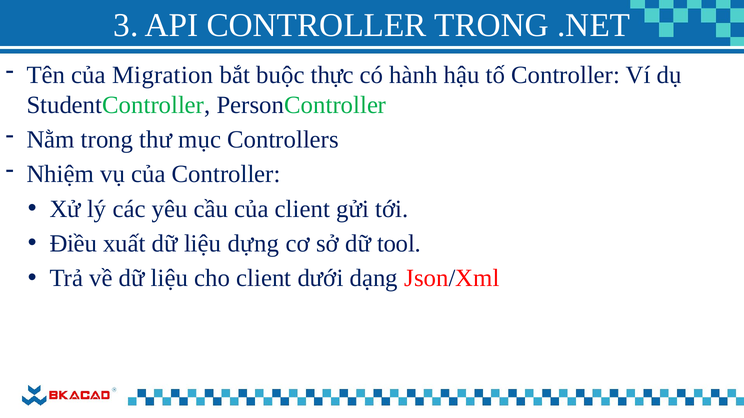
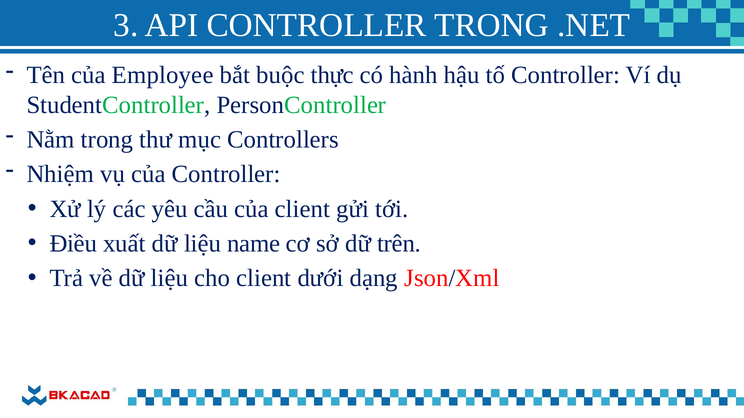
Migration: Migration -> Employee
dựng: dựng -> name
tool: tool -> trên
